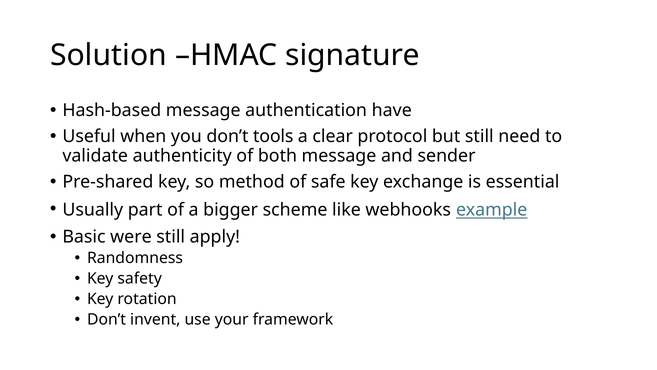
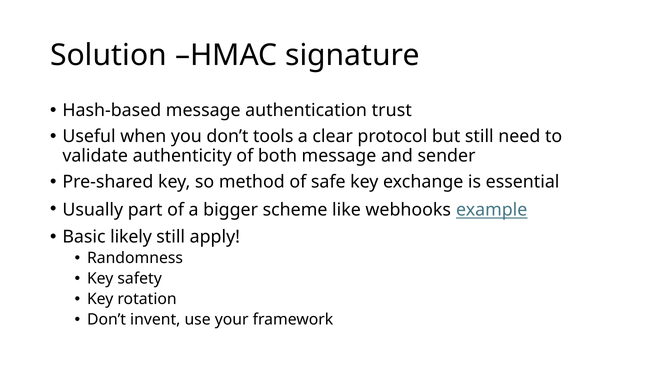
have: have -> trust
were: were -> likely
